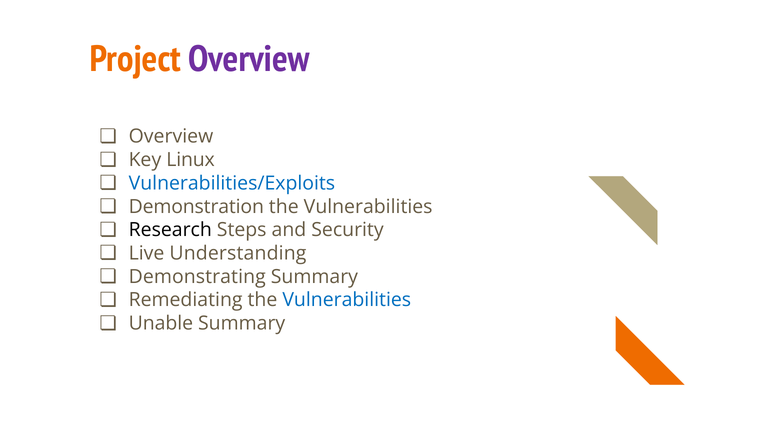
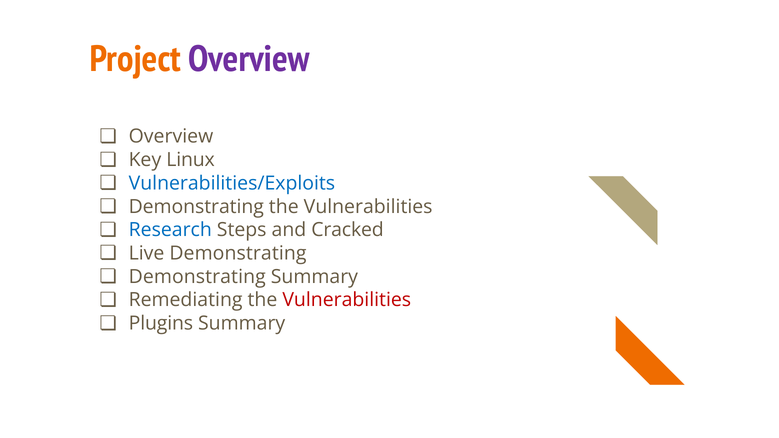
Demonstration at (196, 207): Demonstration -> Demonstrating
Research colour: black -> blue
Security: Security -> Cracked
Live Understanding: Understanding -> Demonstrating
Vulnerabilities at (347, 300) colour: blue -> red
Unable: Unable -> Plugins
